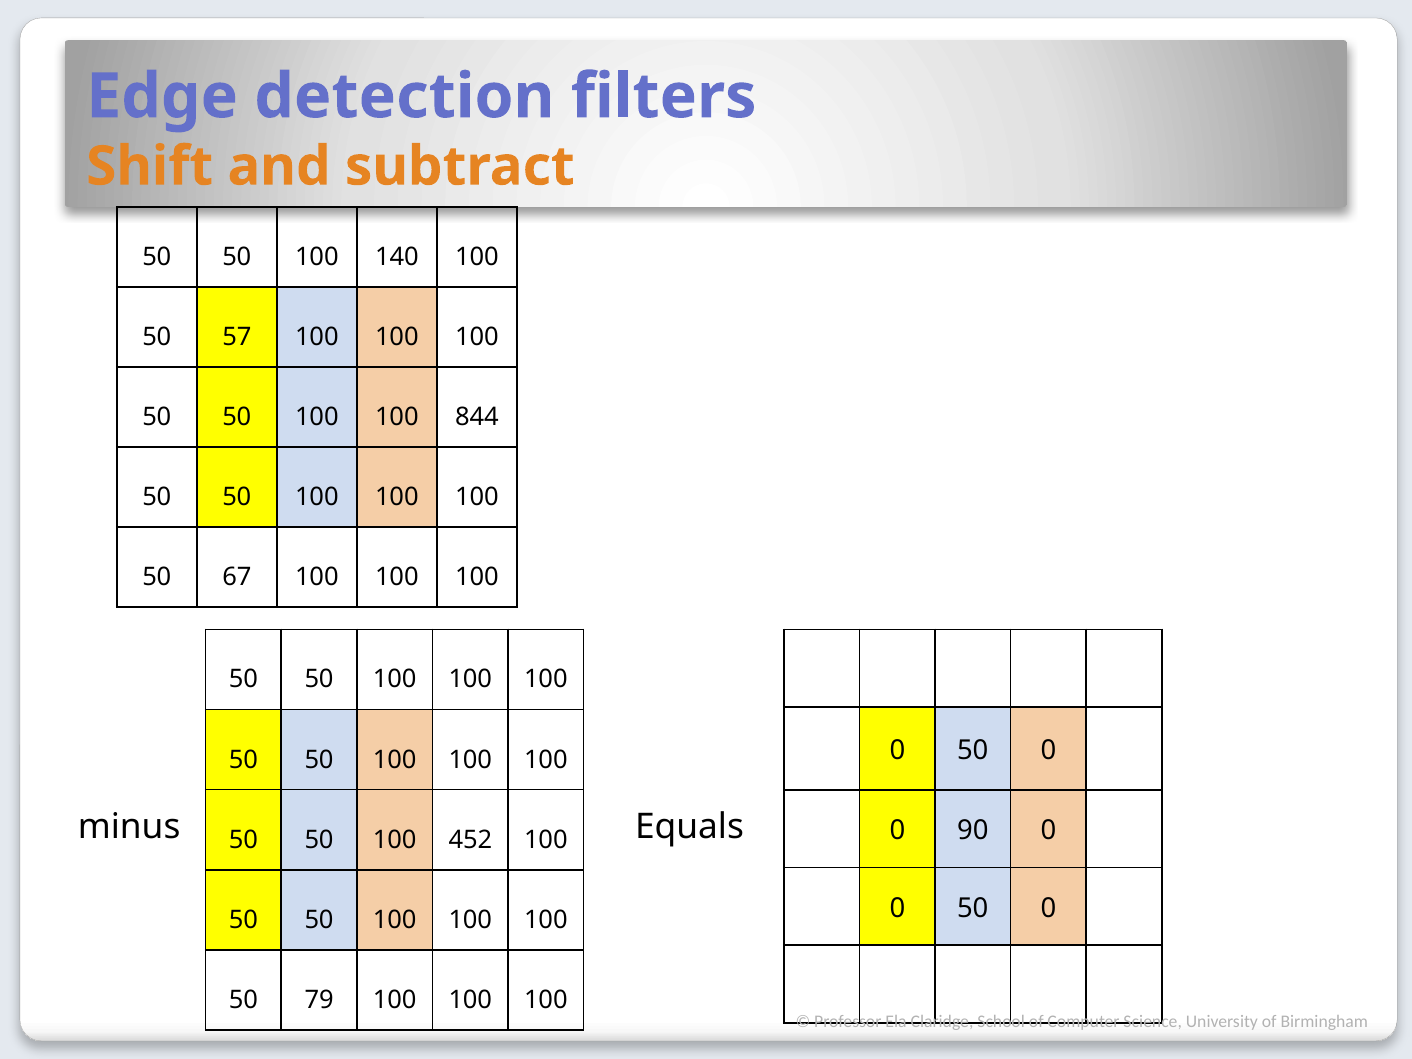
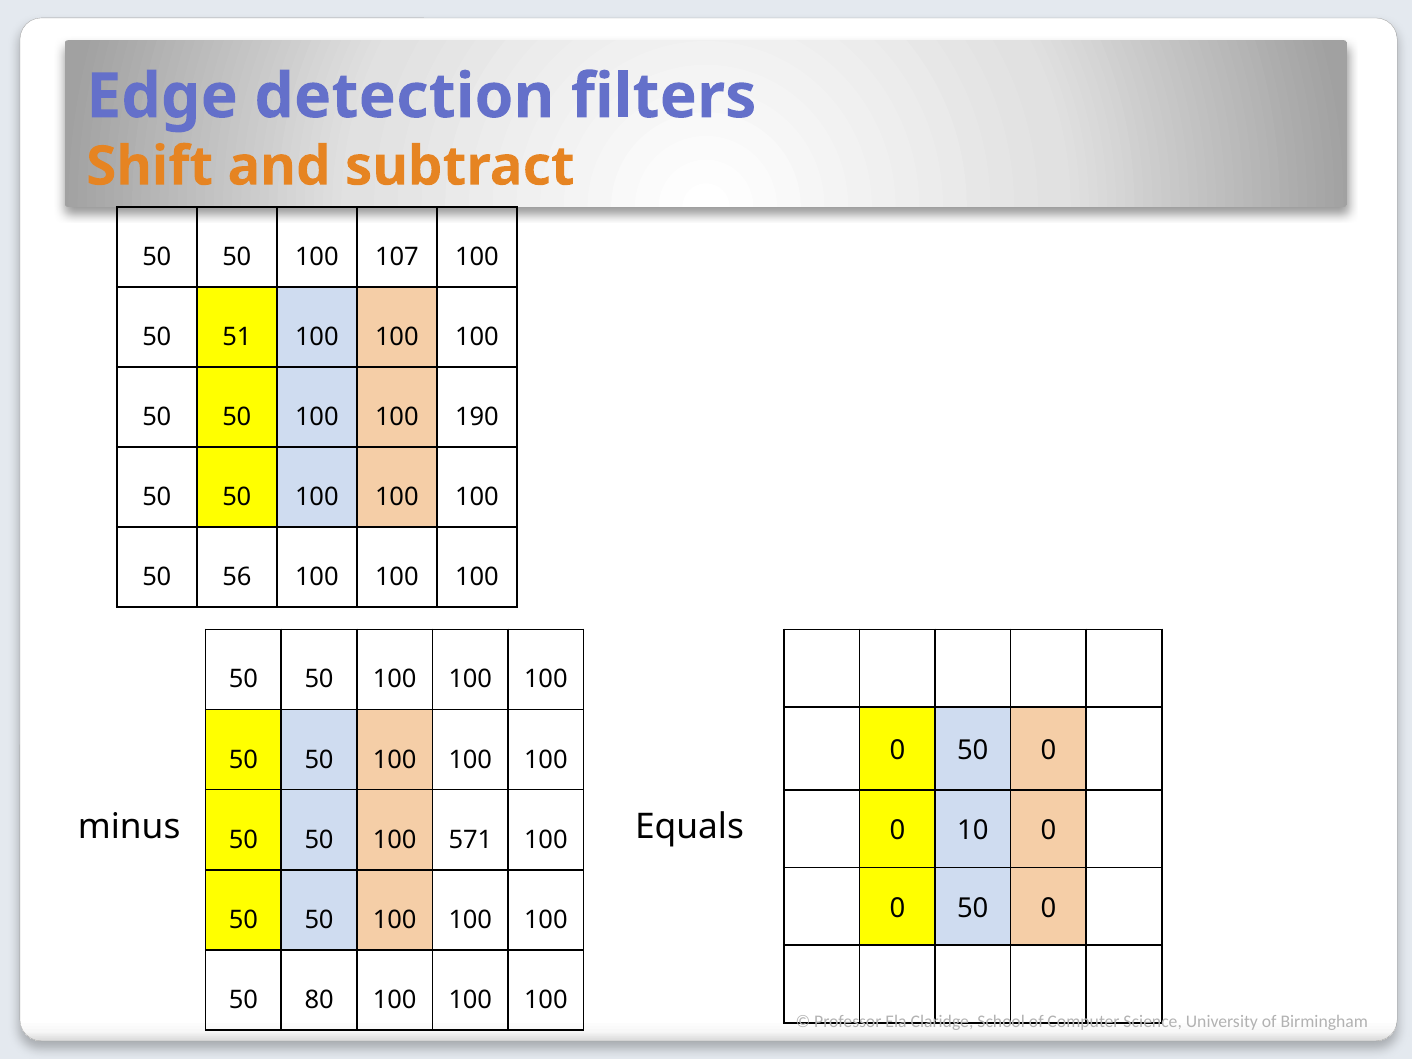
140: 140 -> 107
57: 57 -> 51
844: 844 -> 190
67: 67 -> 56
90: 90 -> 10
452: 452 -> 571
79: 79 -> 80
